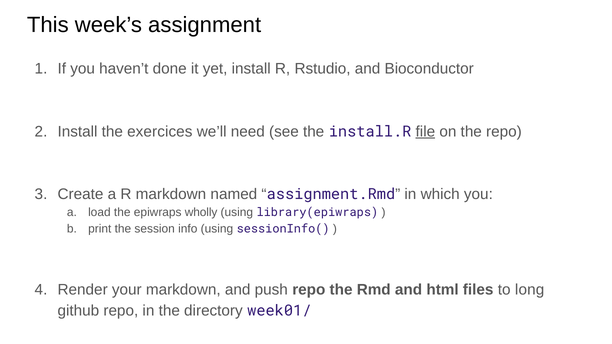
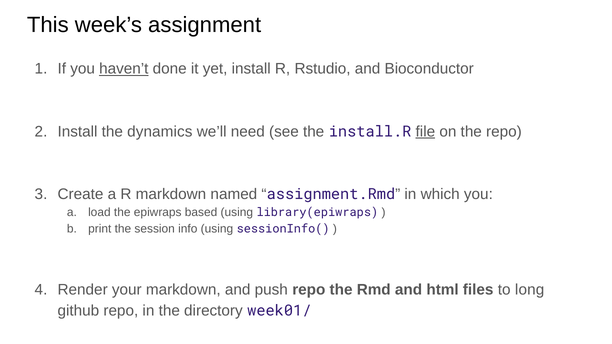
haven’t underline: none -> present
exercices: exercices -> dynamics
wholly: wholly -> based
